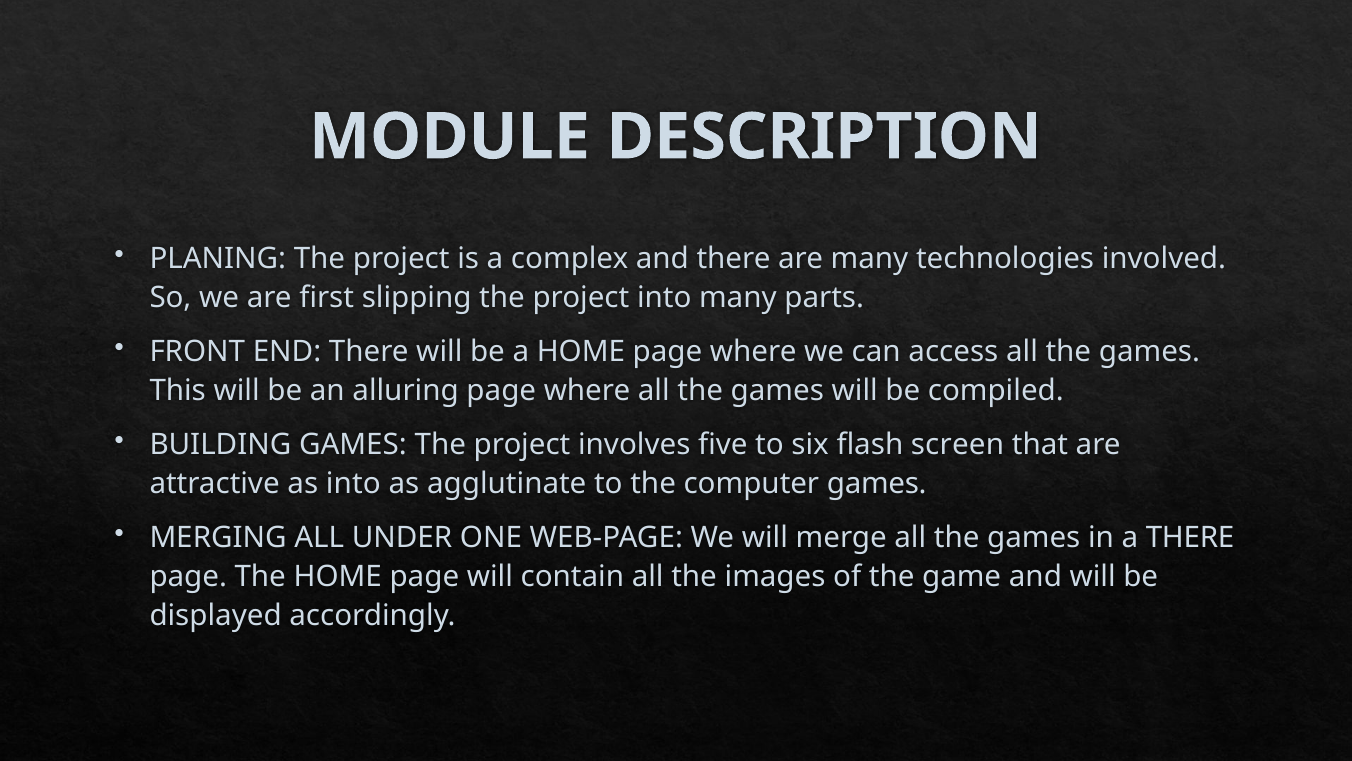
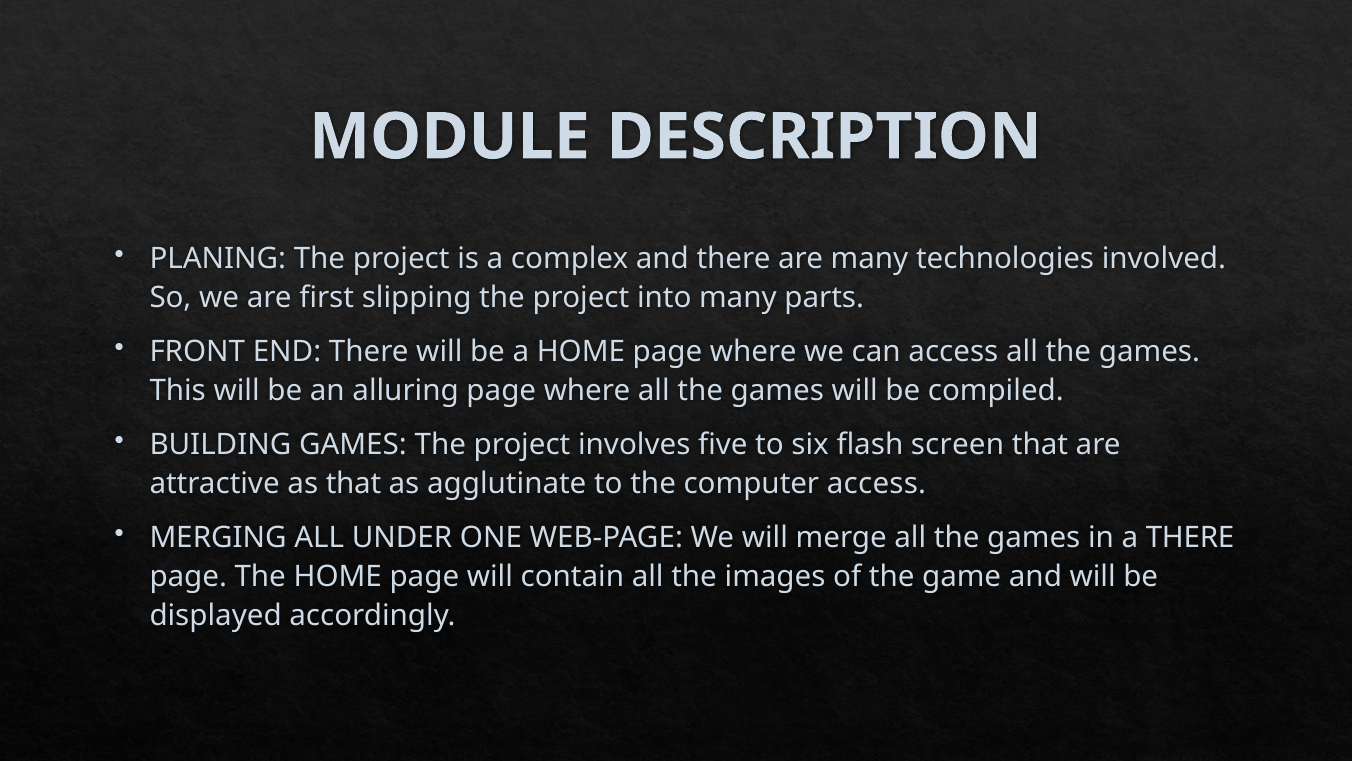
as into: into -> that
computer games: games -> access
